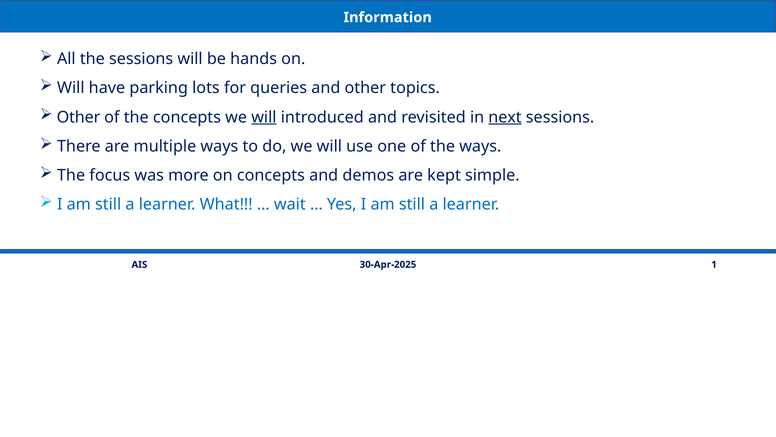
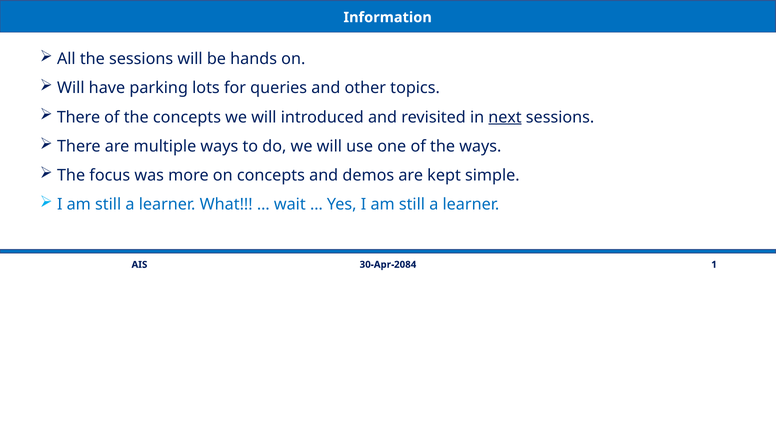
Other at (79, 117): Other -> There
will at (264, 117) underline: present -> none
30-Apr-2025: 30-Apr-2025 -> 30-Apr-2084
